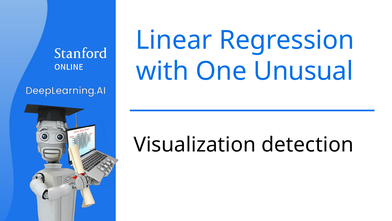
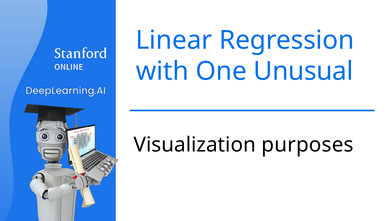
detection: detection -> purposes
